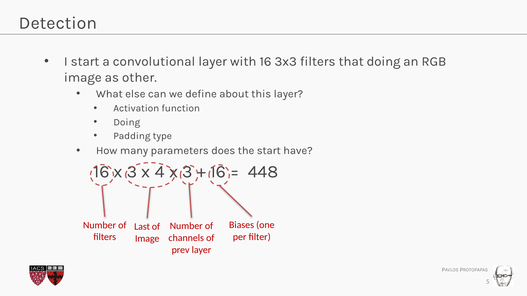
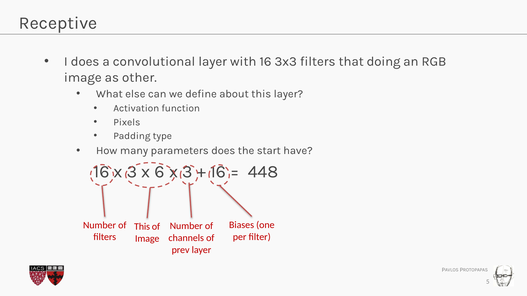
Detection: Detection -> Receptive
I start: start -> does
Doing at (127, 122): Doing -> Pixels
4: 4 -> 6
Last at (142, 227): Last -> This
